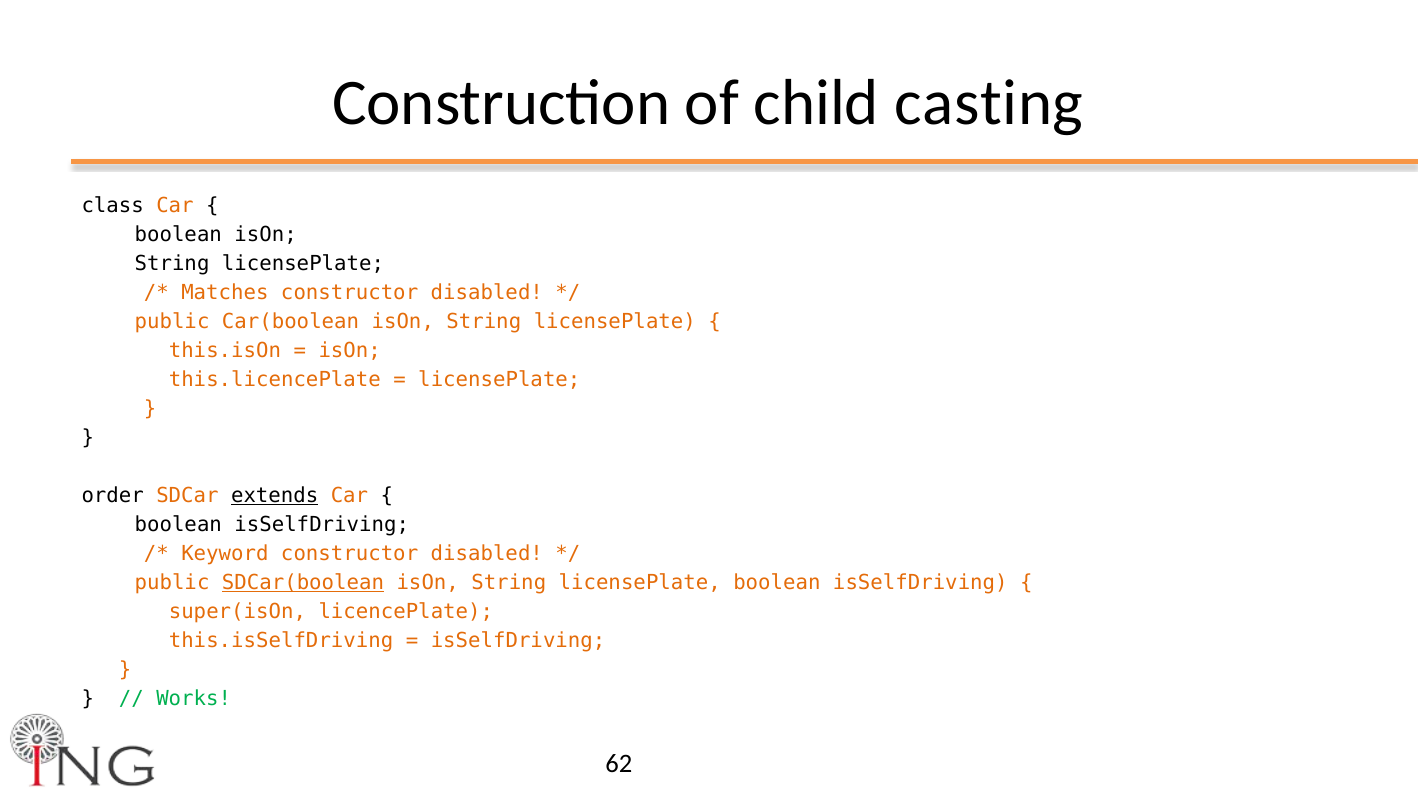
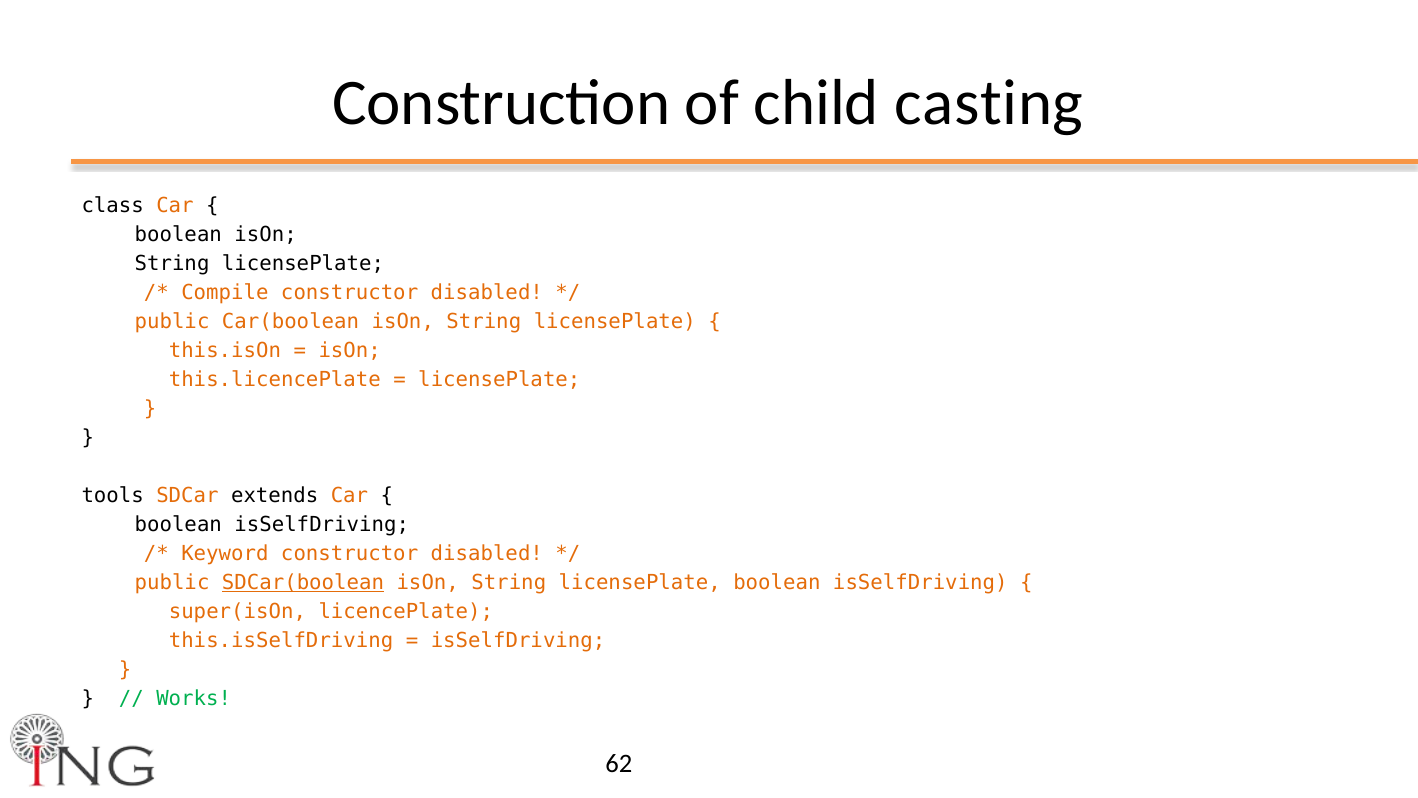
Matches: Matches -> Compile
order: order -> tools
extends underline: present -> none
